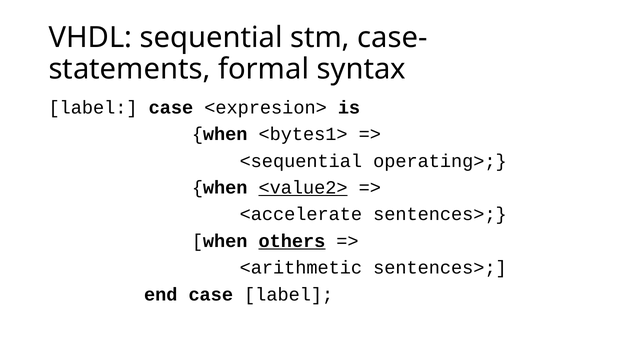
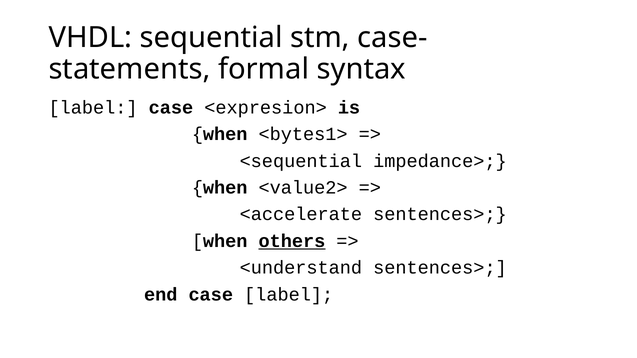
operating>: operating> -> impedance>
<value2> underline: present -> none
<arithmetic: <arithmetic -> <understand
